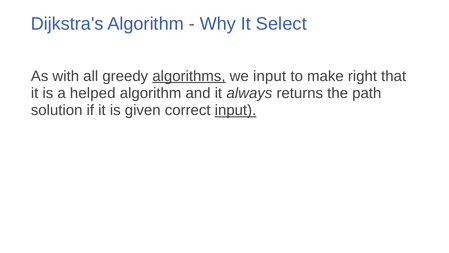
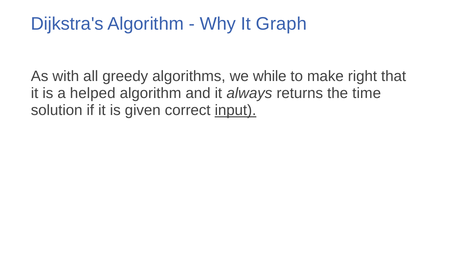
Select: Select -> Graph
algorithms underline: present -> none
we input: input -> while
path: path -> time
